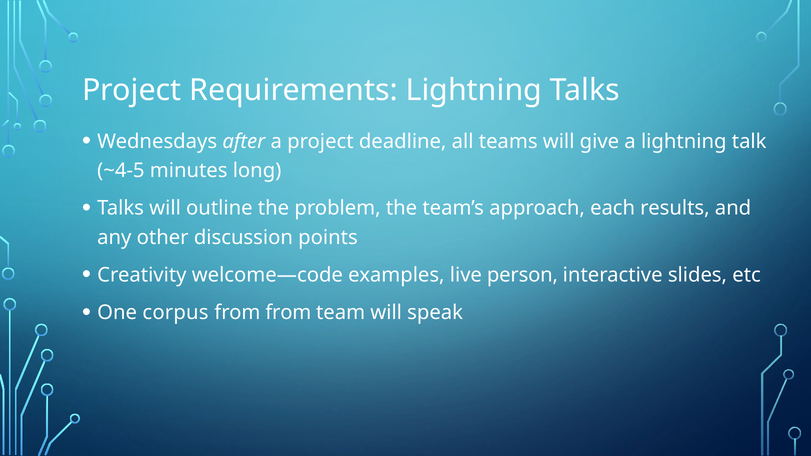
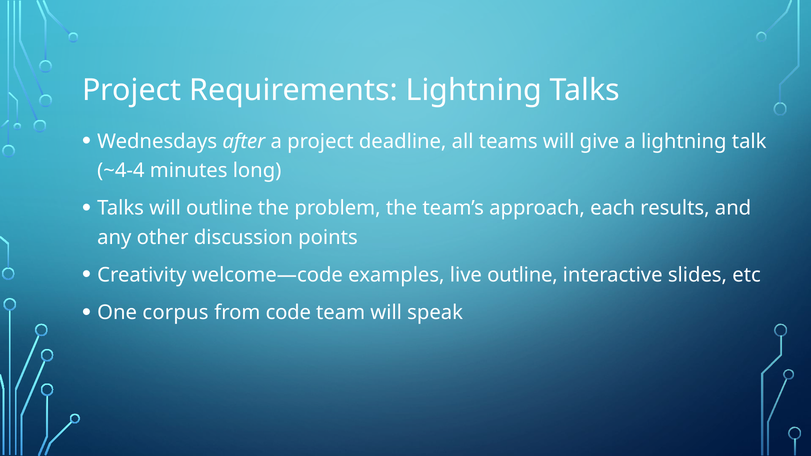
~4-5: ~4-5 -> ~4-4
live person: person -> outline
from from: from -> code
